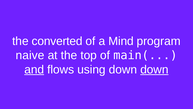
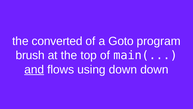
Mind: Mind -> Goto
naive: naive -> brush
down at (154, 69) underline: present -> none
